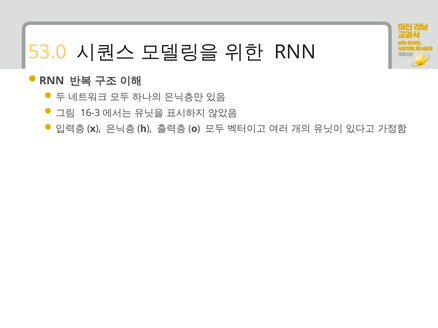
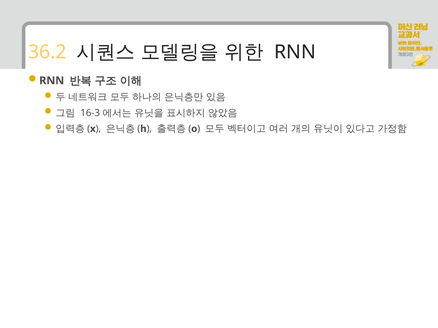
53.0: 53.0 -> 36.2
